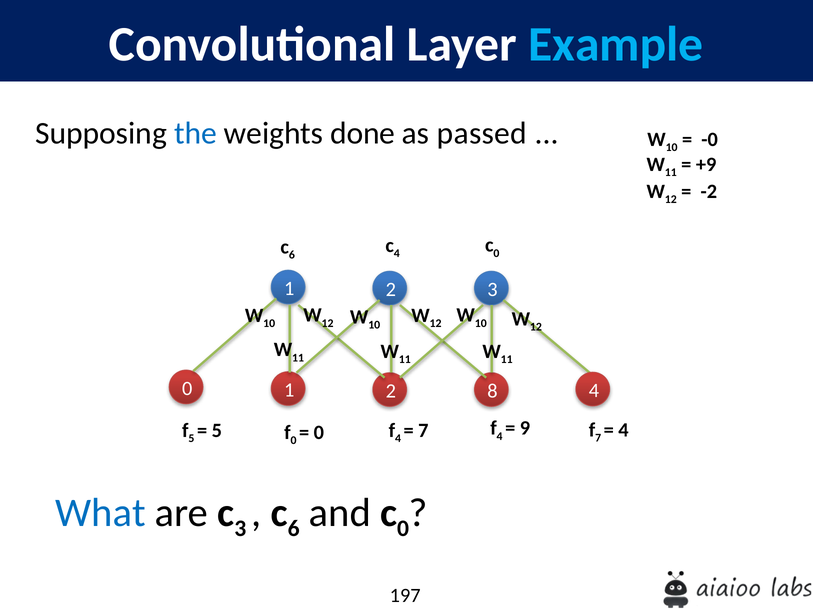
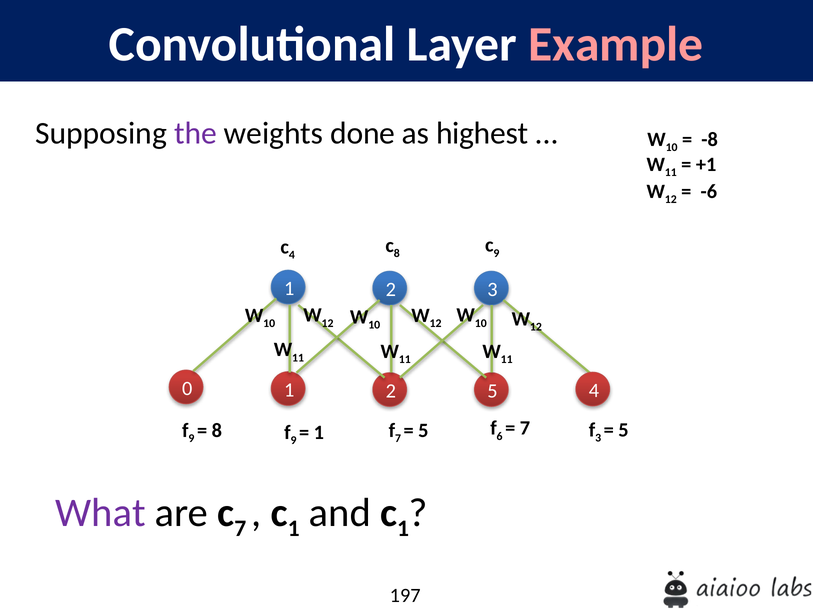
Example colour: light blue -> pink
the colour: blue -> purple
passed: passed -> highest
-0: -0 -> -8
+9: +9 -> +1
-2: -2 -> -6
6 at (292, 255): 6 -> 4
4 at (397, 254): 4 -> 8
0 at (496, 253): 0 -> 9
2 8: 8 -> 5
7 at (598, 438): 7 -> 3
4 at (623, 430): 4 -> 5
5 at (191, 439): 5 -> 9
5 at (217, 431): 5 -> 8
0 at (294, 441): 0 -> 9
0 at (319, 433): 0 -> 1
4 at (398, 439): 4 -> 7
7 at (423, 431): 7 -> 5
4 at (500, 437): 4 -> 6
9 at (525, 429): 9 -> 7
What colour: blue -> purple
3 at (240, 529): 3 -> 7
6 at (294, 529): 6 -> 1
0 at (403, 529): 0 -> 1
